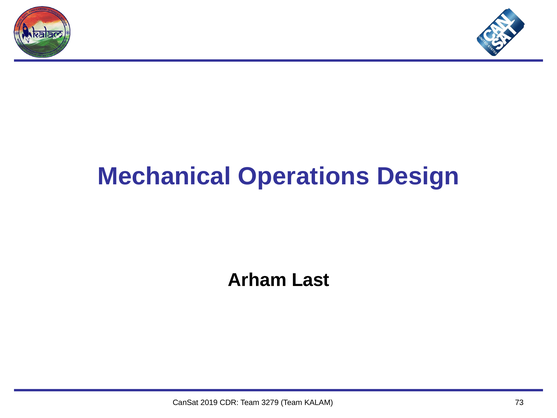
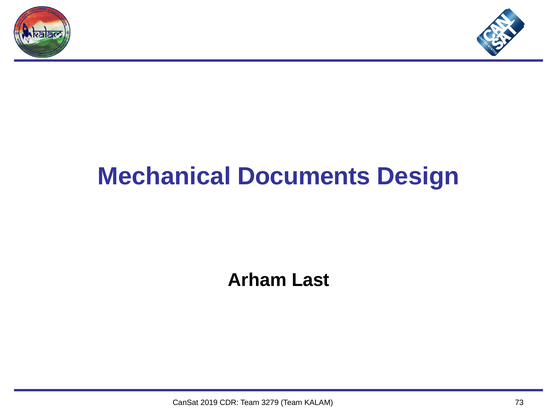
Operations: Operations -> Documents
